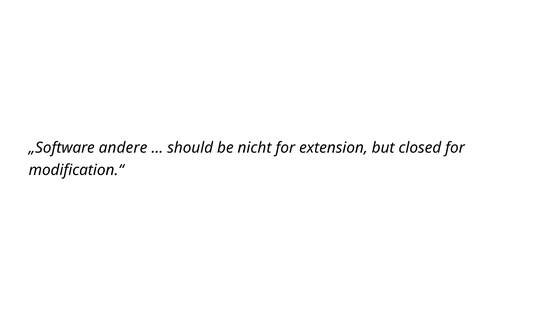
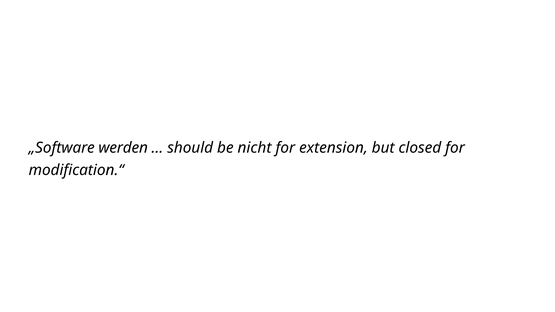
andere: andere -> werden
